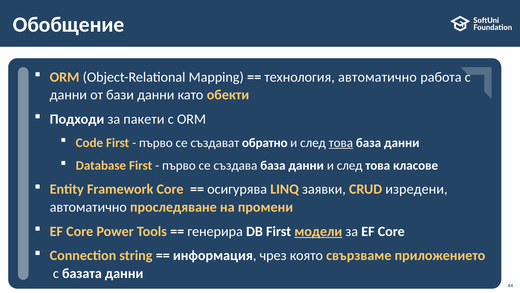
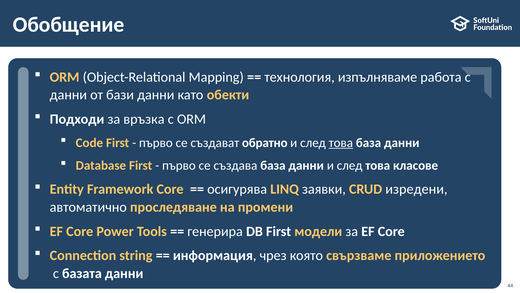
технология автоматично: автоматично -> изпълняваме
пакети: пакети -> връзка
модели underline: present -> none
